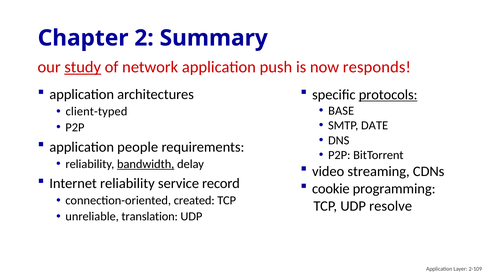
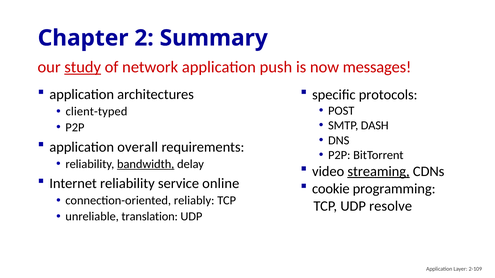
responds: responds -> messages
protocols underline: present -> none
BASE: BASE -> POST
DATE: DATE -> DASH
people: people -> overall
streaming underline: none -> present
record: record -> online
created: created -> reliably
